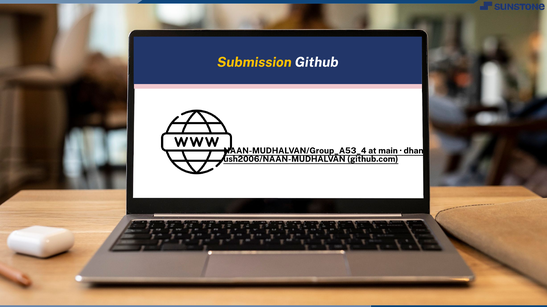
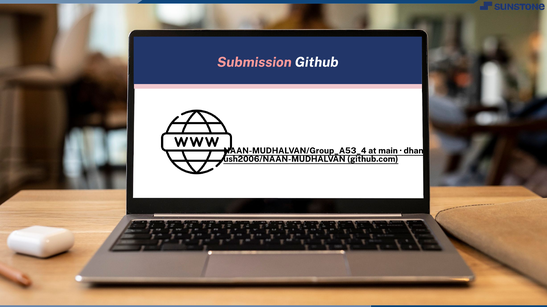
Submission colour: yellow -> pink
